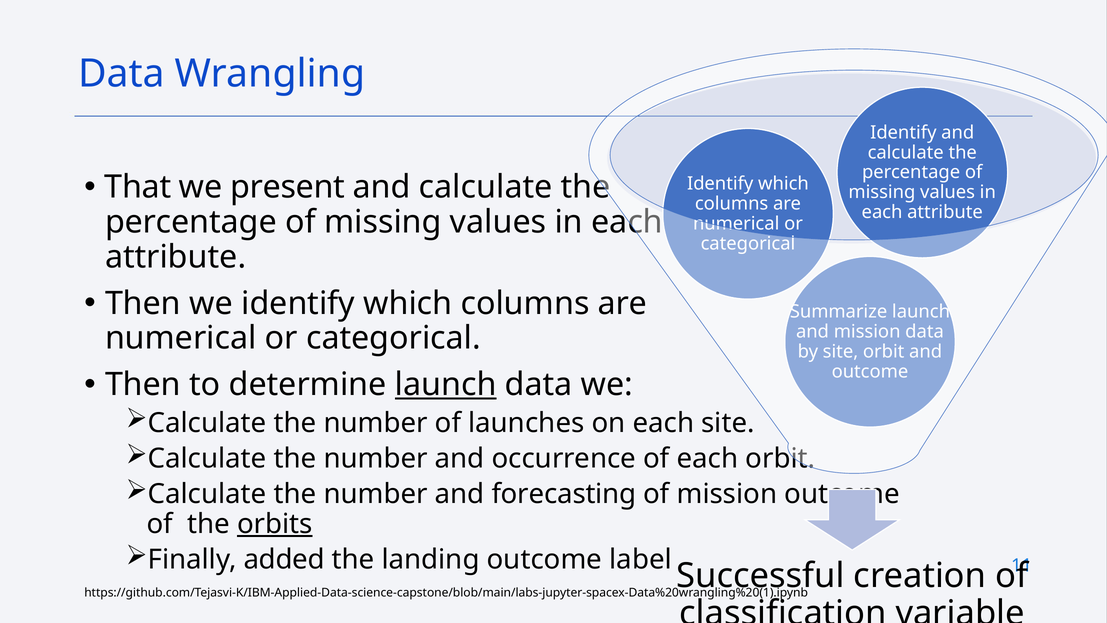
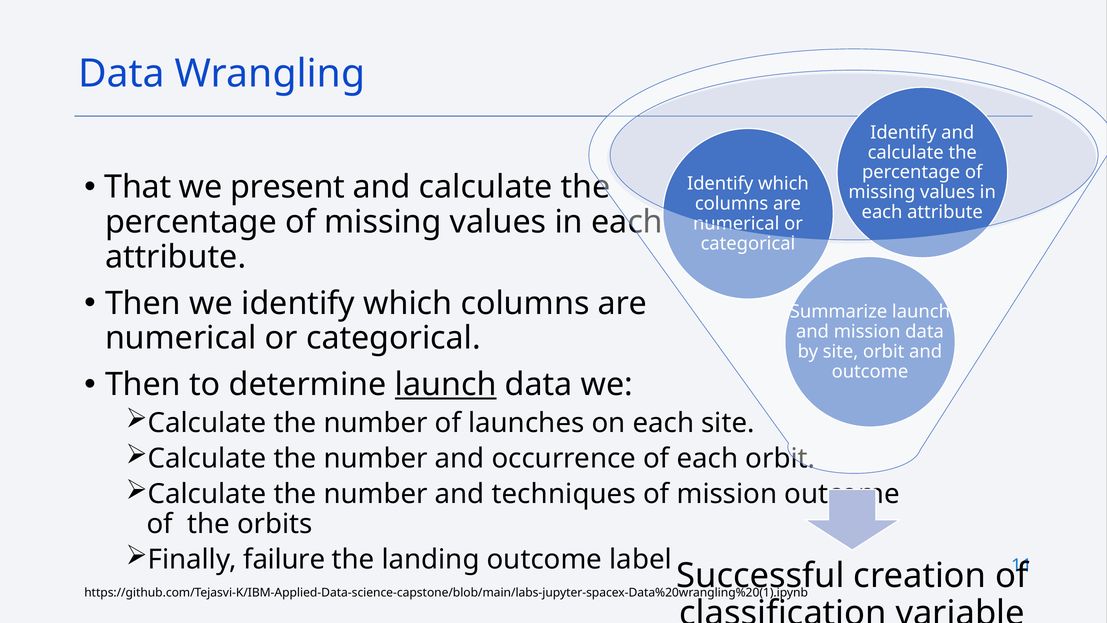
forecasting: forecasting -> techniques
orbits underline: present -> none
added: added -> failure
